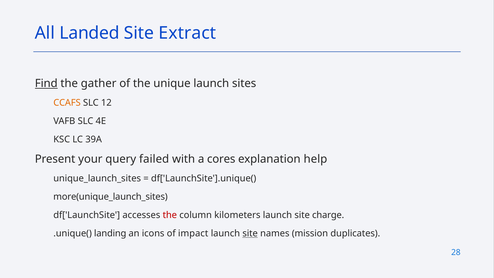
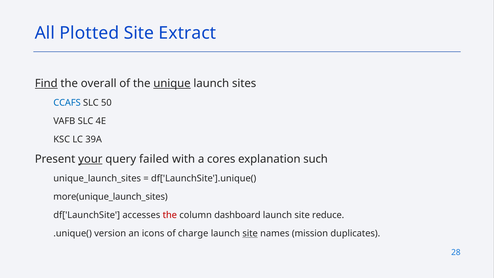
Landed: Landed -> Plotted
gather: gather -> overall
unique underline: none -> present
CCAFS colour: orange -> blue
12: 12 -> 50
your underline: none -> present
help: help -> such
kilometers: kilometers -> dashboard
charge: charge -> reduce
landing: landing -> version
impact: impact -> charge
